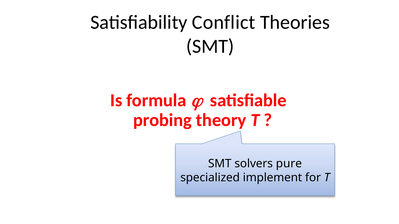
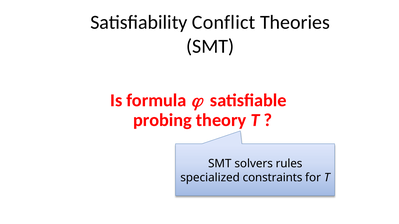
pure: pure -> rules
implement: implement -> constraints
